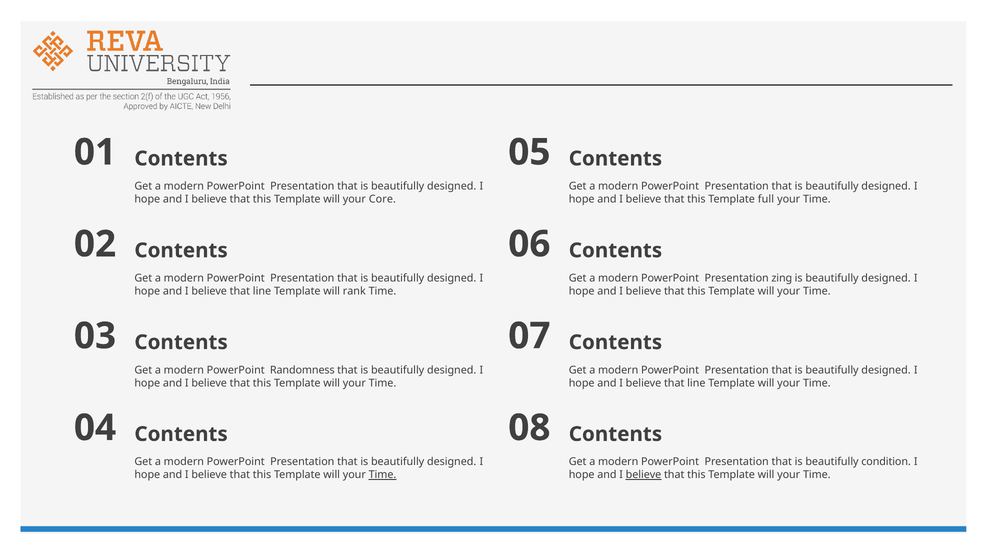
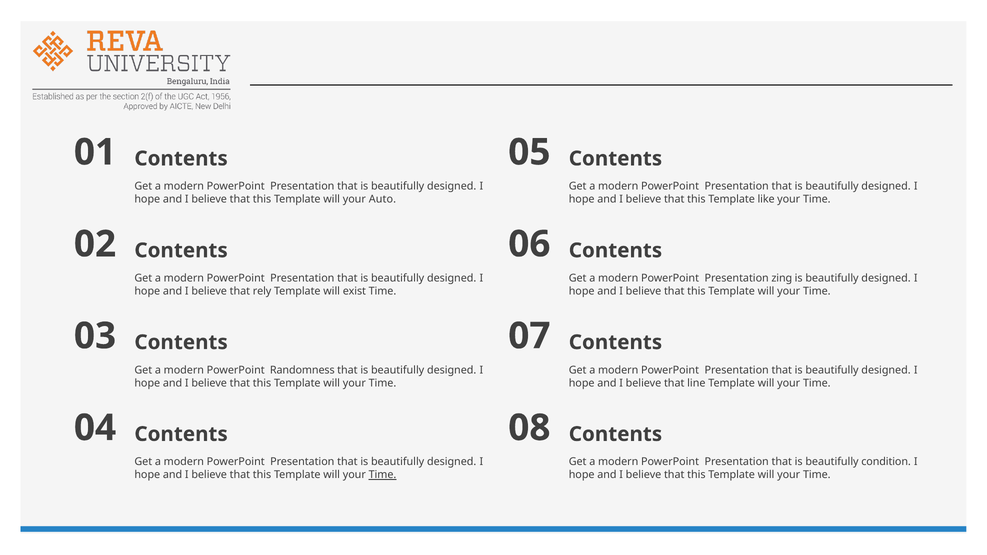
Core: Core -> Auto
full: full -> like
line at (262, 291): line -> rely
rank: rank -> exist
believe at (644, 475) underline: present -> none
